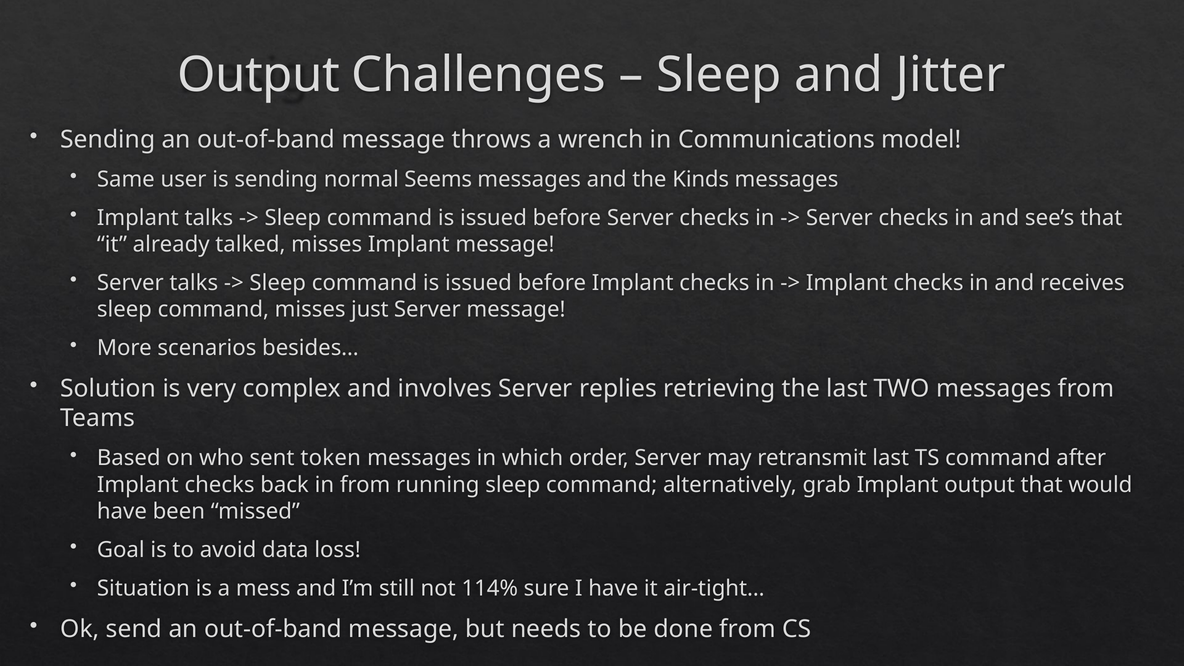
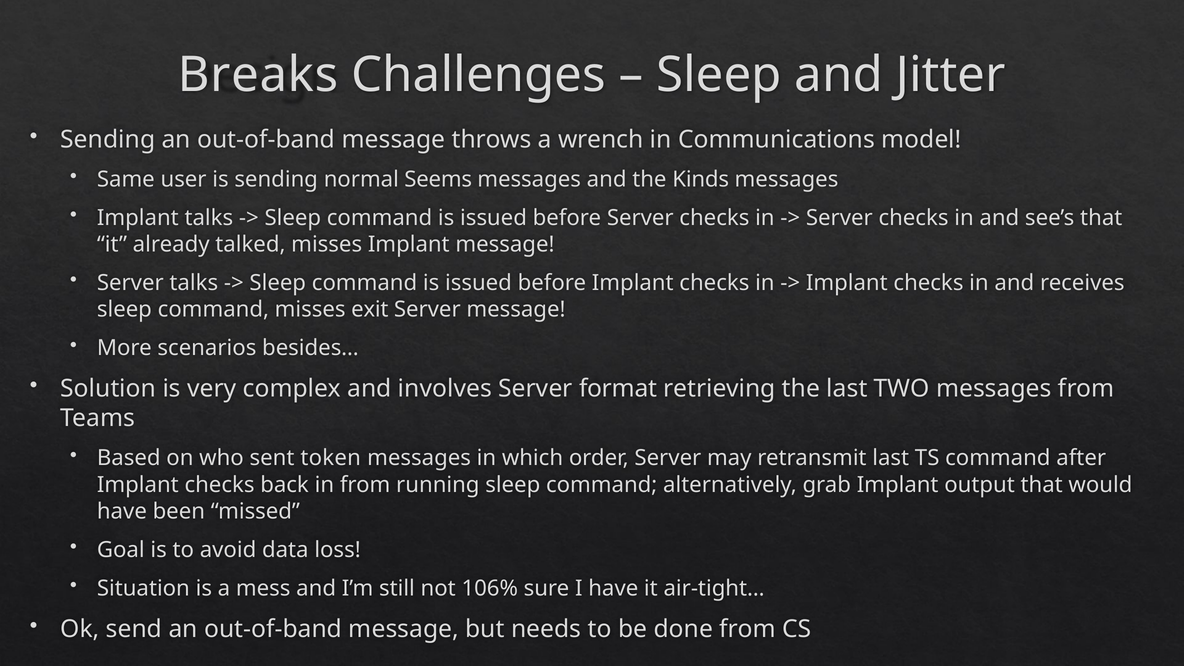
Output at (259, 75): Output -> Breaks
just: just -> exit
replies: replies -> format
114%: 114% -> 106%
